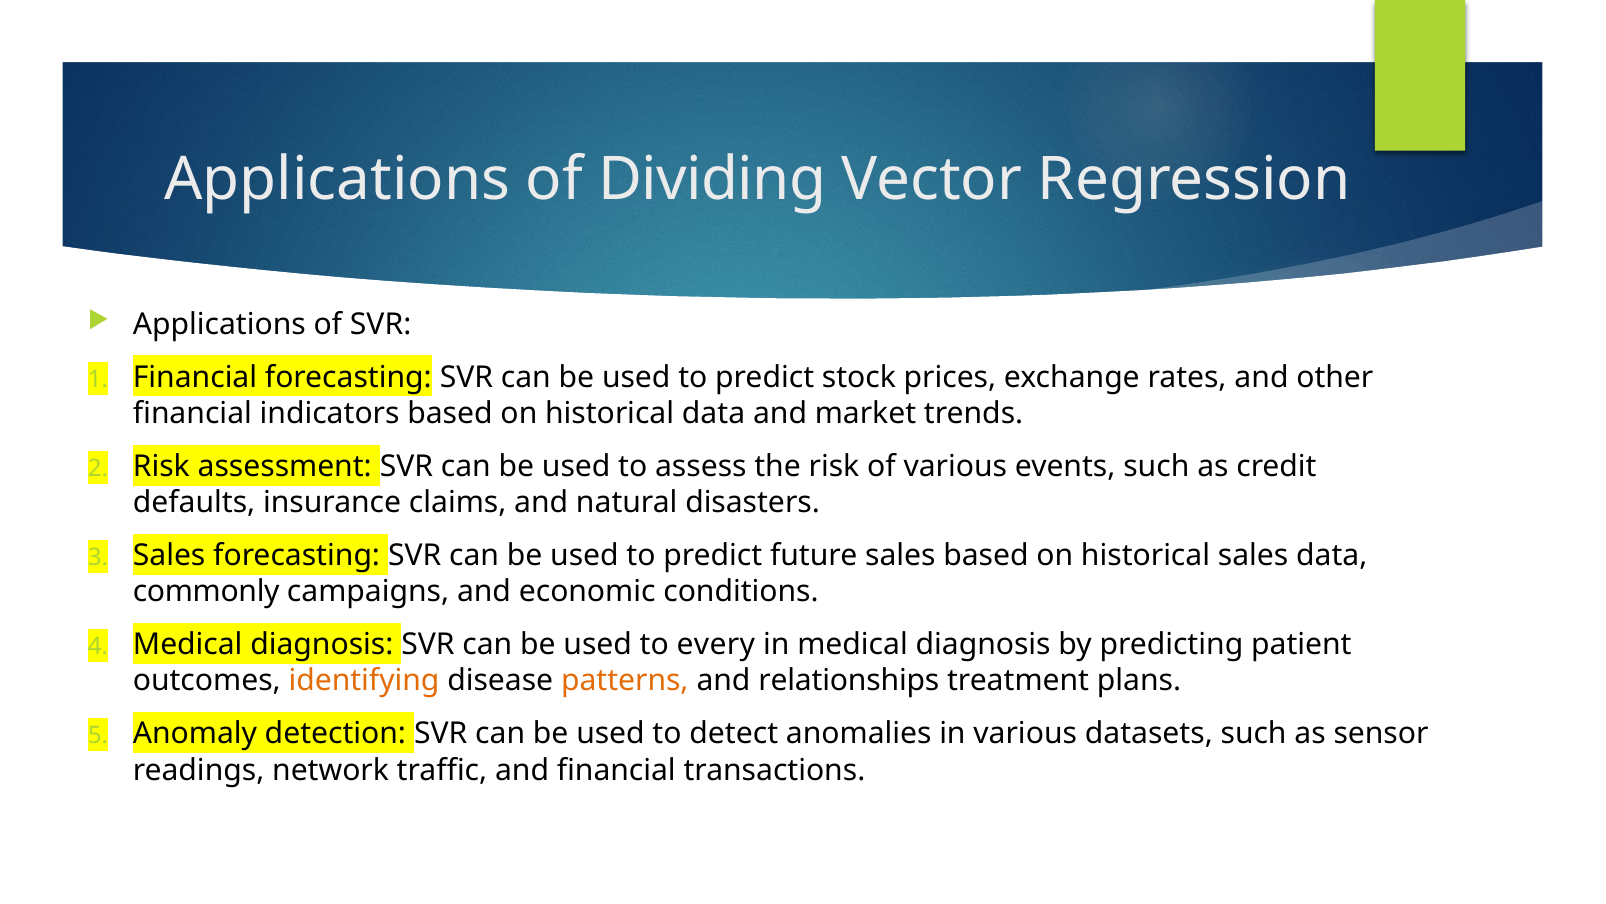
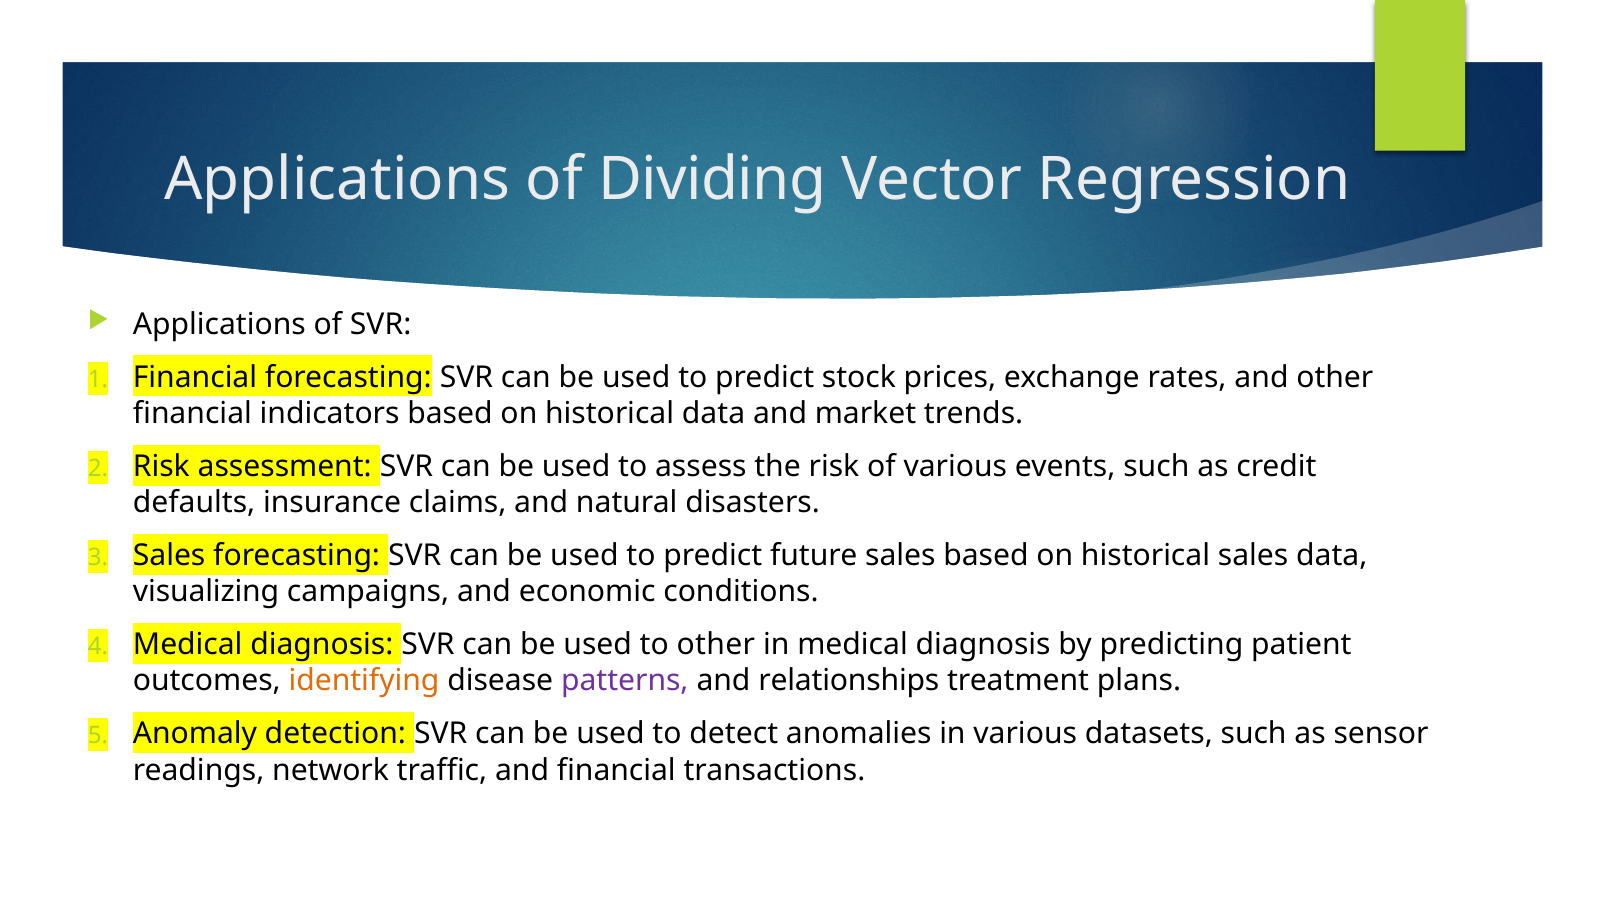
commonly: commonly -> visualizing
to every: every -> other
patterns colour: orange -> purple
